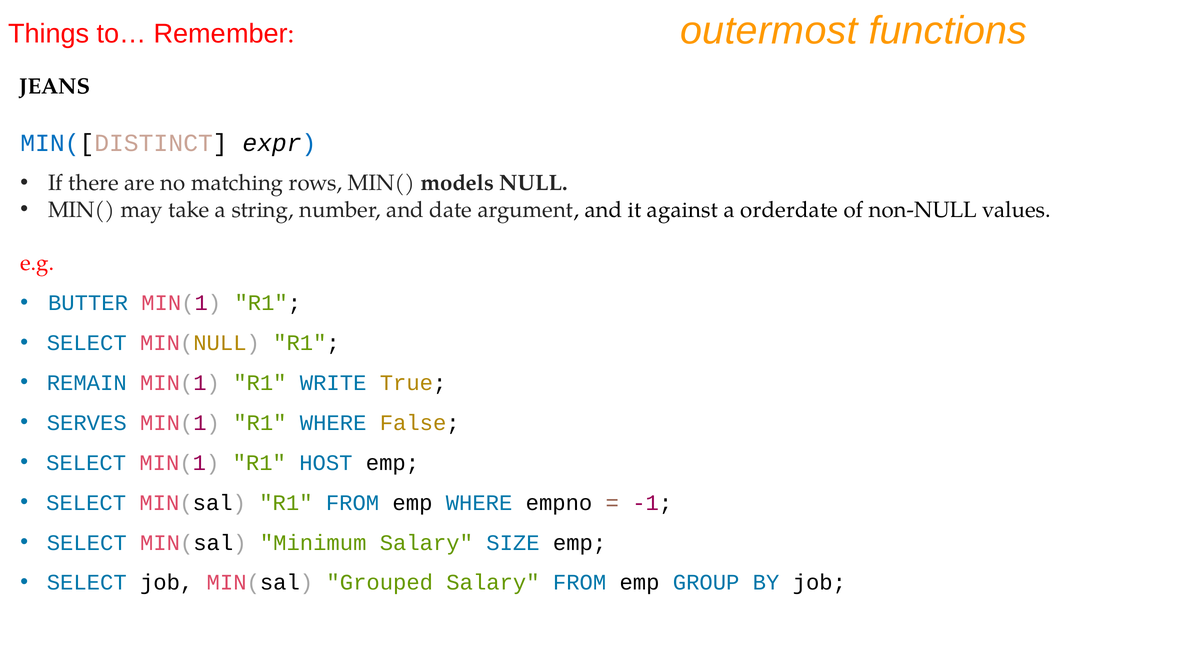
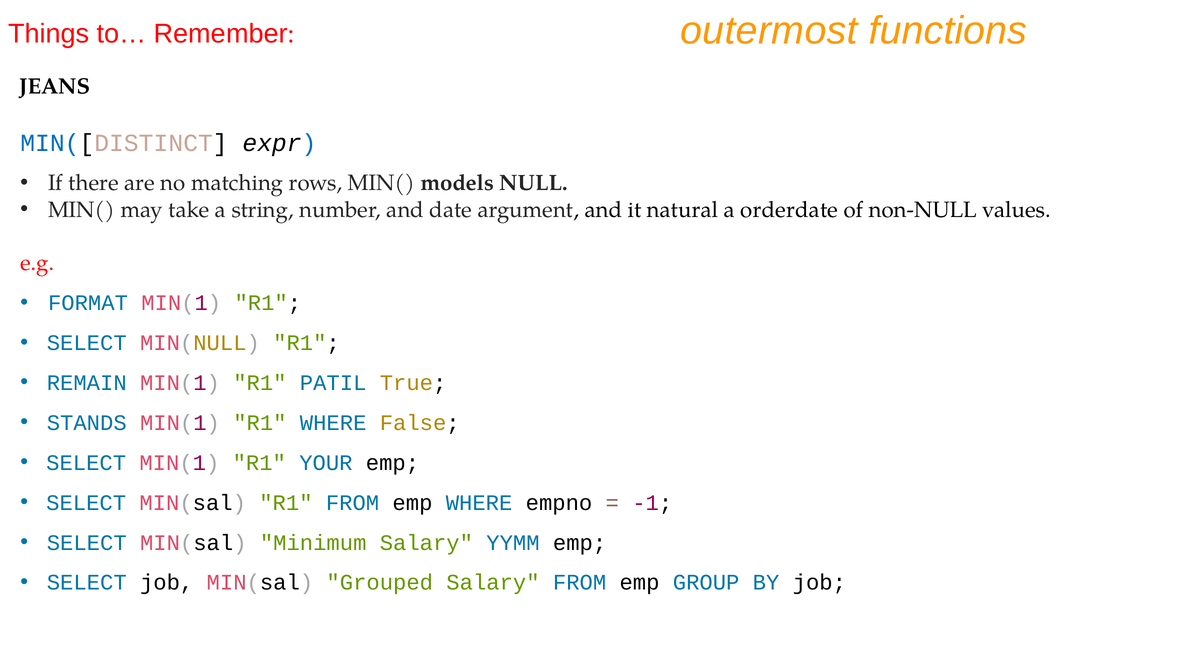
against: against -> natural
BUTTER: BUTTER -> FORMAT
WRITE: WRITE -> PATIL
SERVES: SERVES -> STANDS
HOST: HOST -> YOUR
SIZE: SIZE -> YYMM
